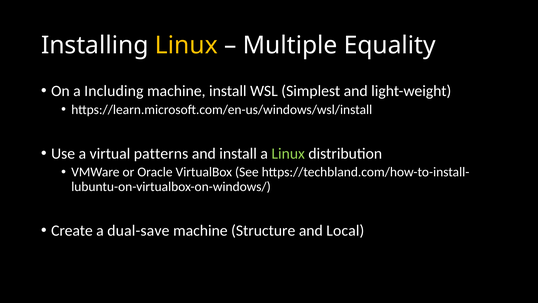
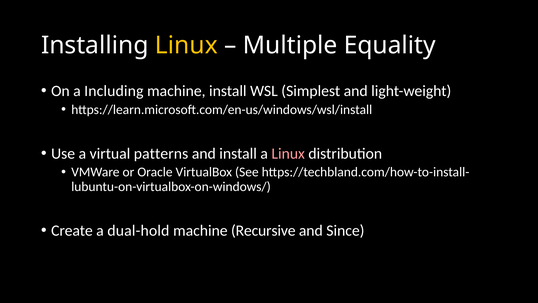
Linux at (288, 153) colour: light green -> pink
dual-save: dual-save -> dual-hold
Structure: Structure -> Recursive
Local: Local -> Since
